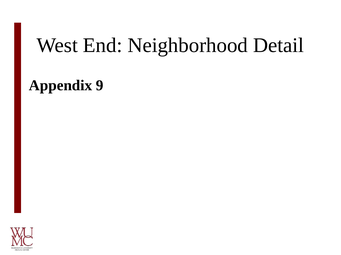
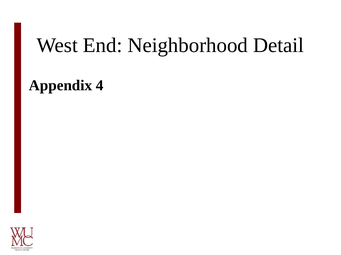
9: 9 -> 4
